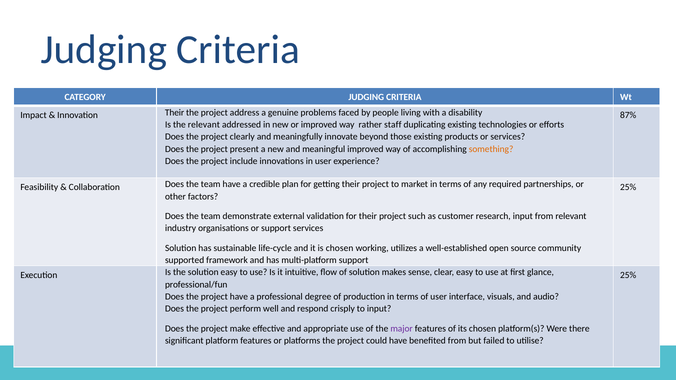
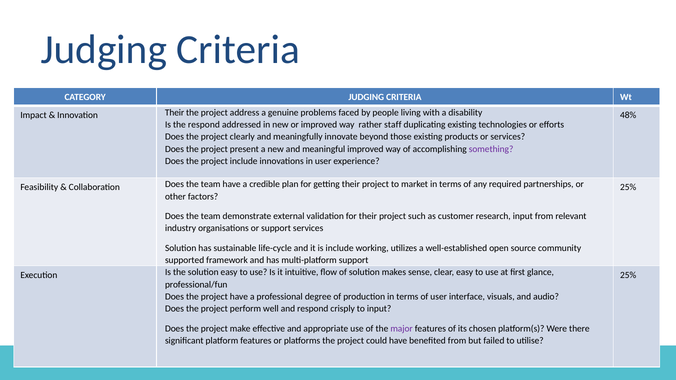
87%: 87% -> 48%
the relevant: relevant -> respond
something colour: orange -> purple
is chosen: chosen -> include
